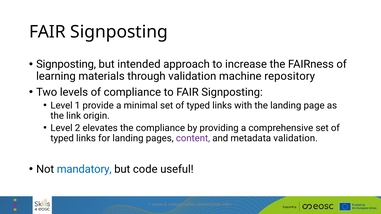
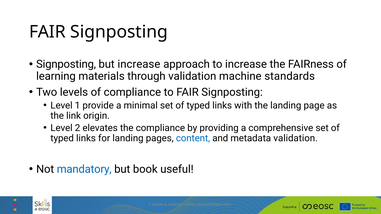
but intended: intended -> increase
repository: repository -> standards
content colour: purple -> blue
code: code -> book
